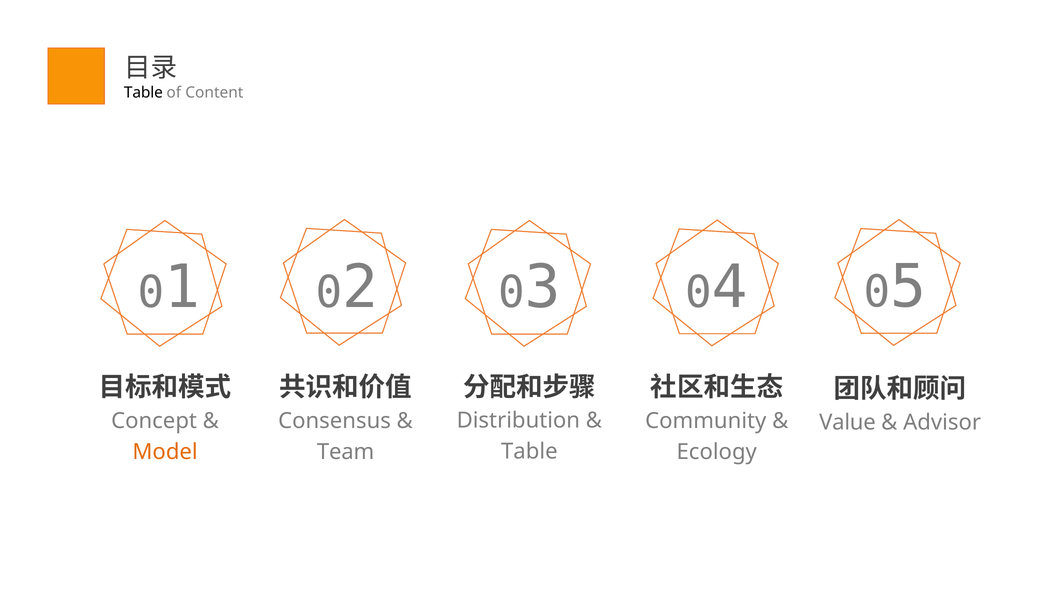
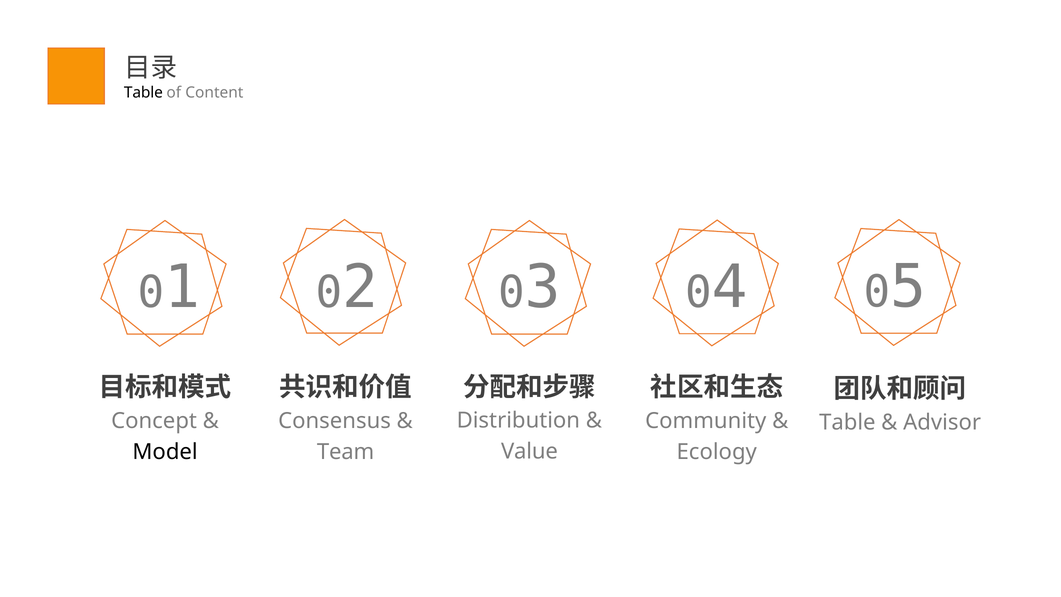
Value at (847, 422): Value -> Table
Table at (529, 452): Table -> Value
Model colour: orange -> black
